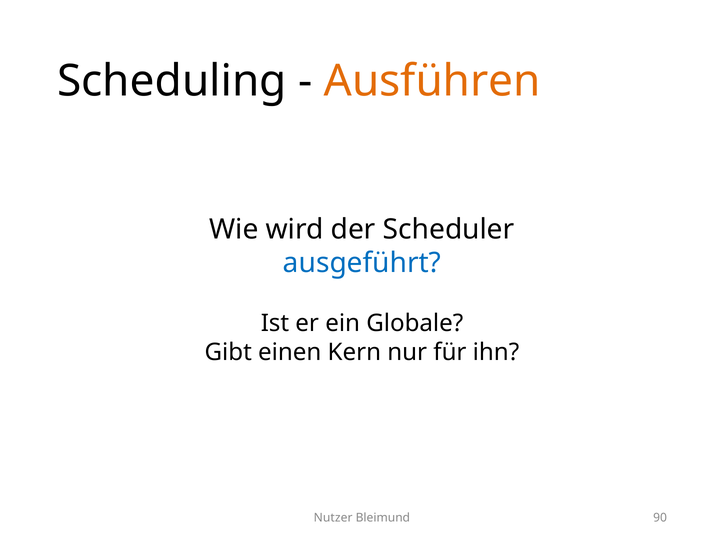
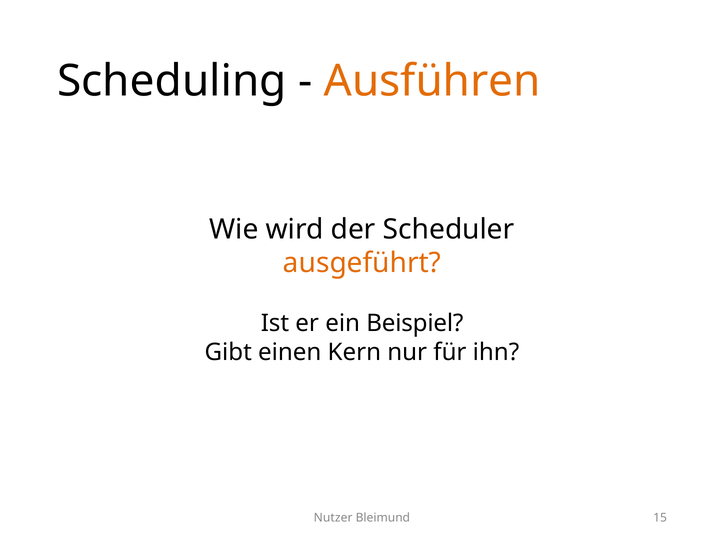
ausgeführt colour: blue -> orange
Globale: Globale -> Beispiel
90: 90 -> 15
